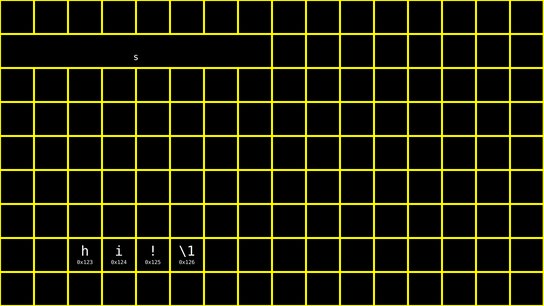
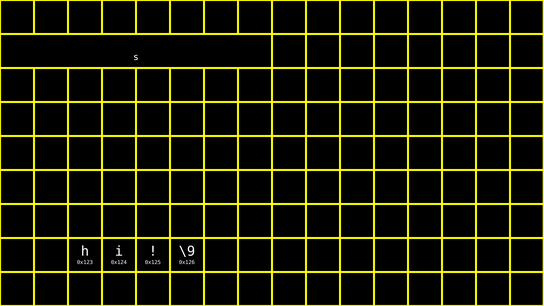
\1: \1 -> \9
